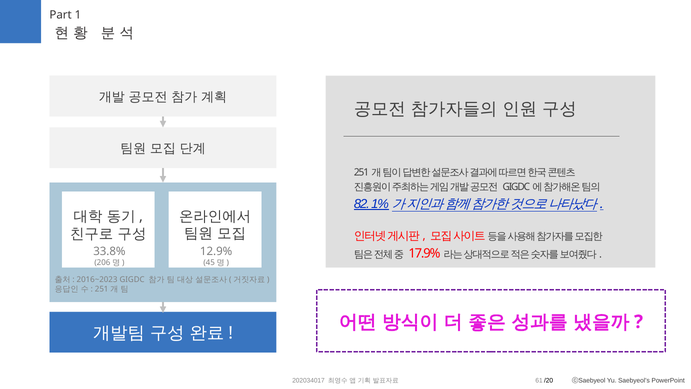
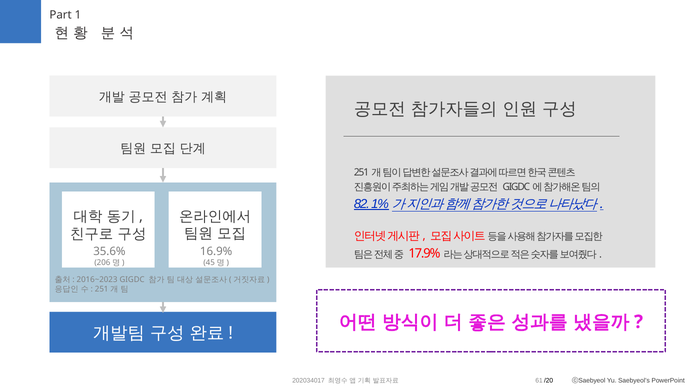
33.8%: 33.8% -> 35.6%
12.9%: 12.9% -> 16.9%
